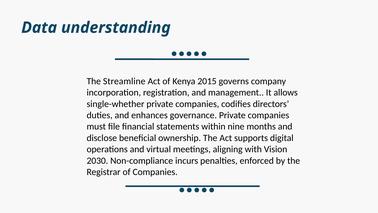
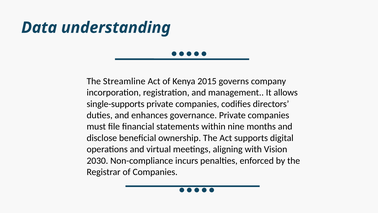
single-whether: single-whether -> single-supports
